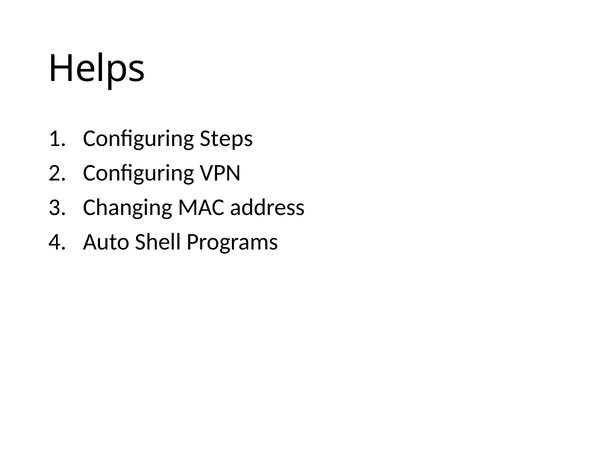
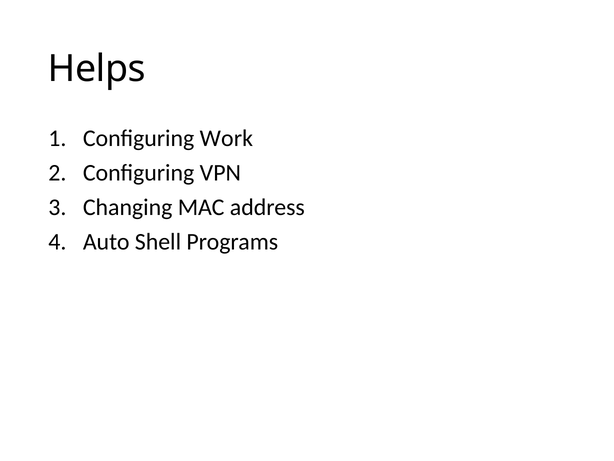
Steps: Steps -> Work
